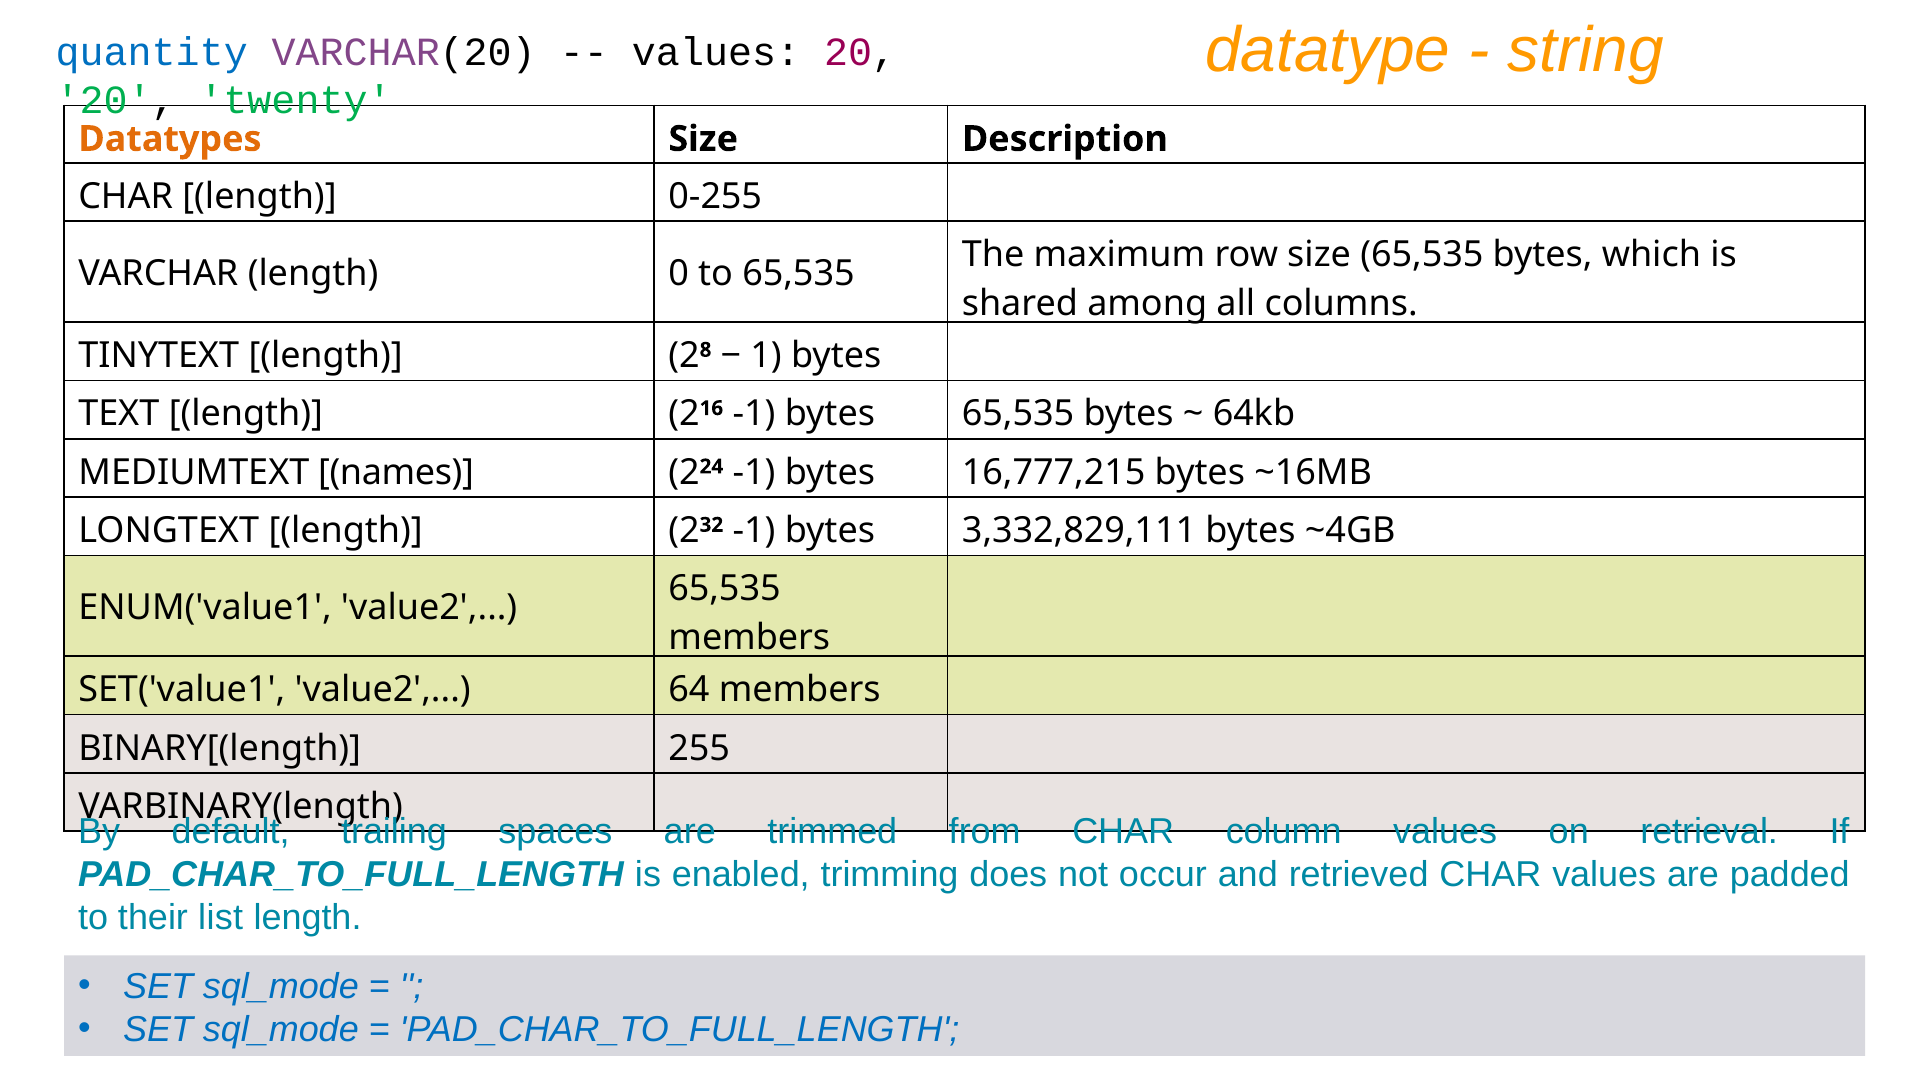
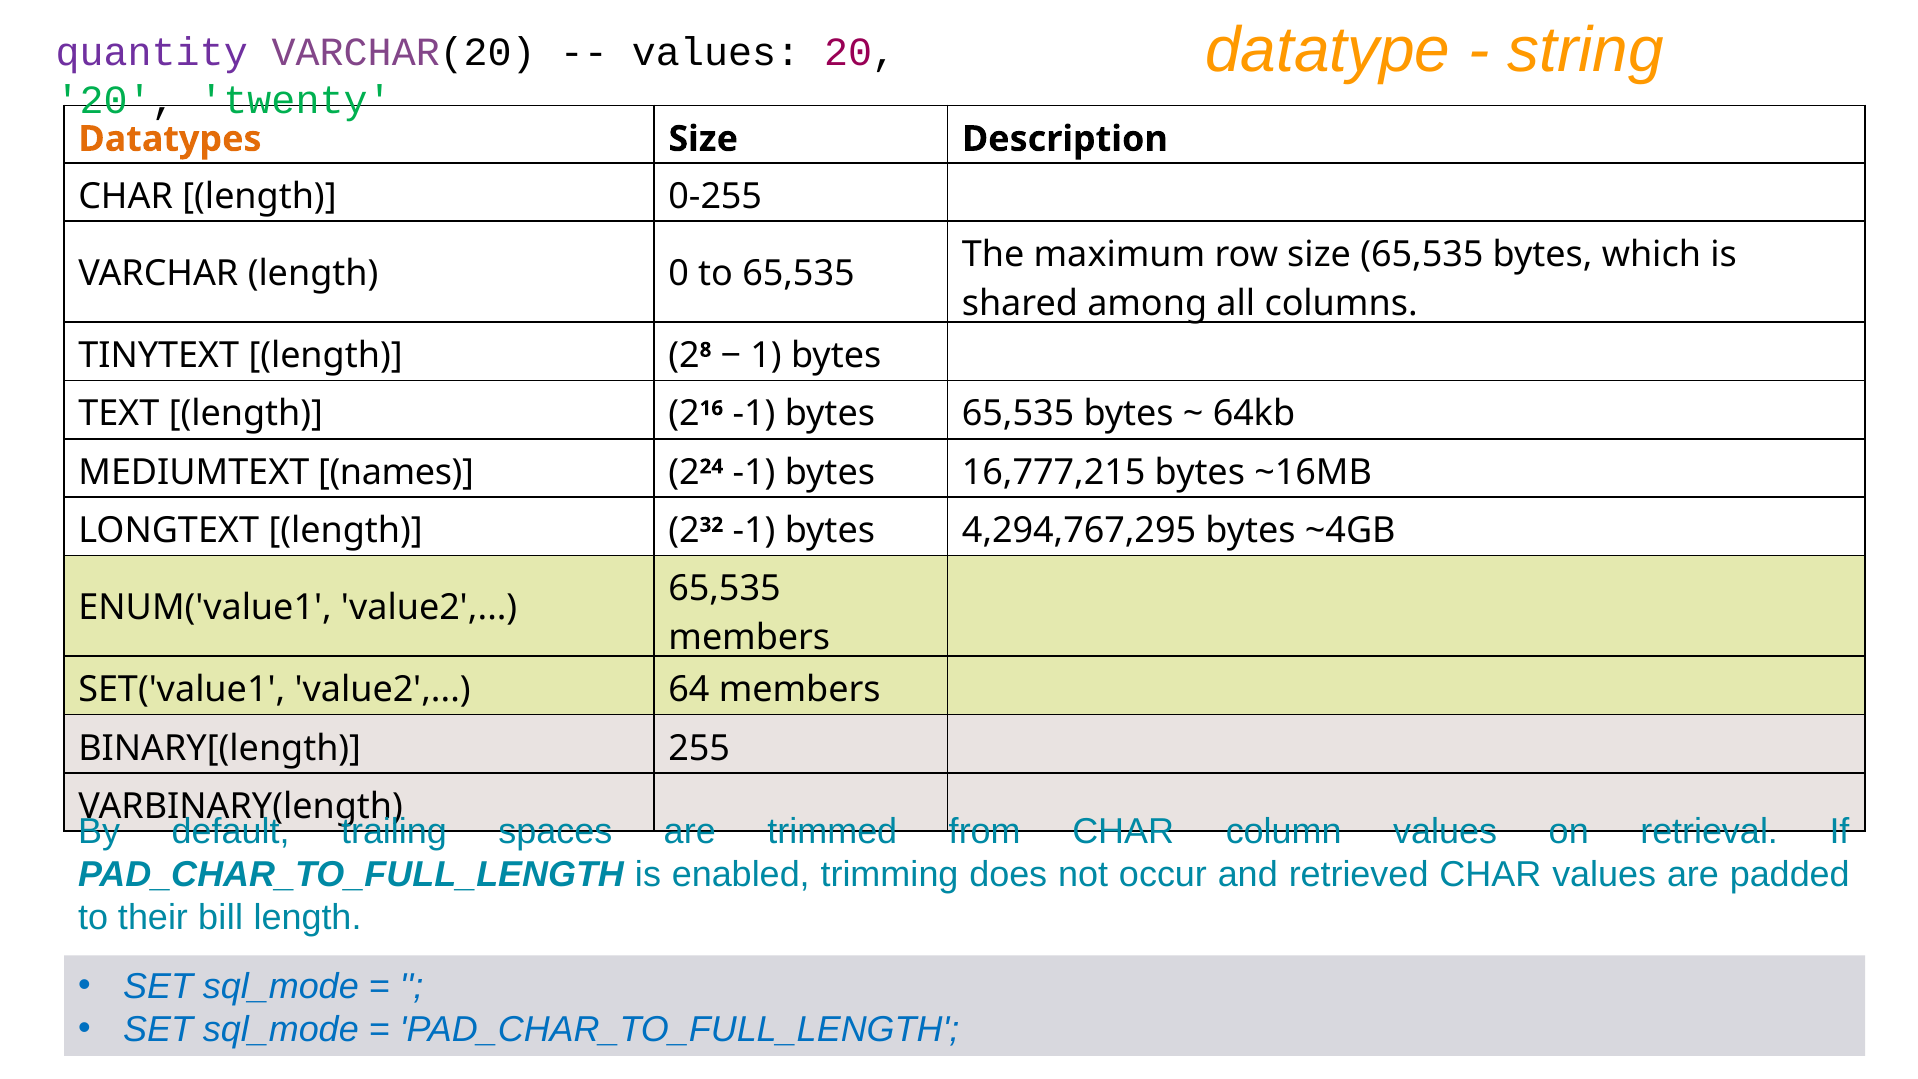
quantity colour: blue -> purple
3,332,829,111: 3,332,829,111 -> 4,294,767,295
list: list -> bill
